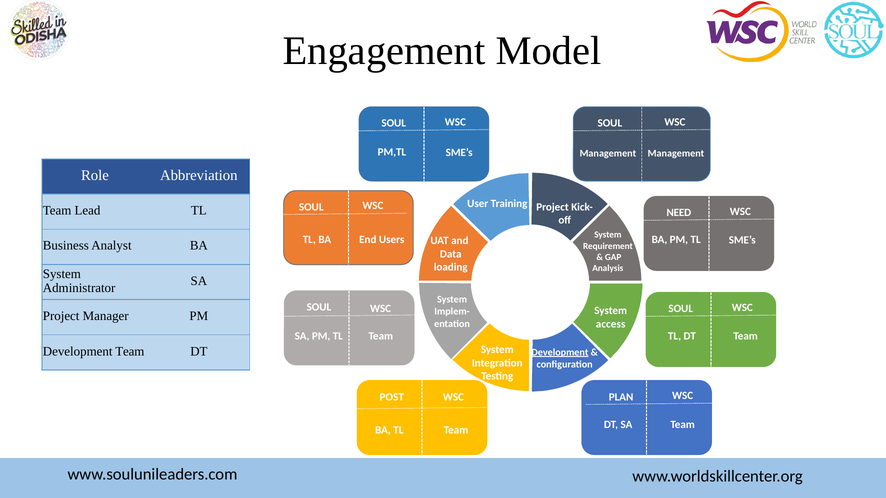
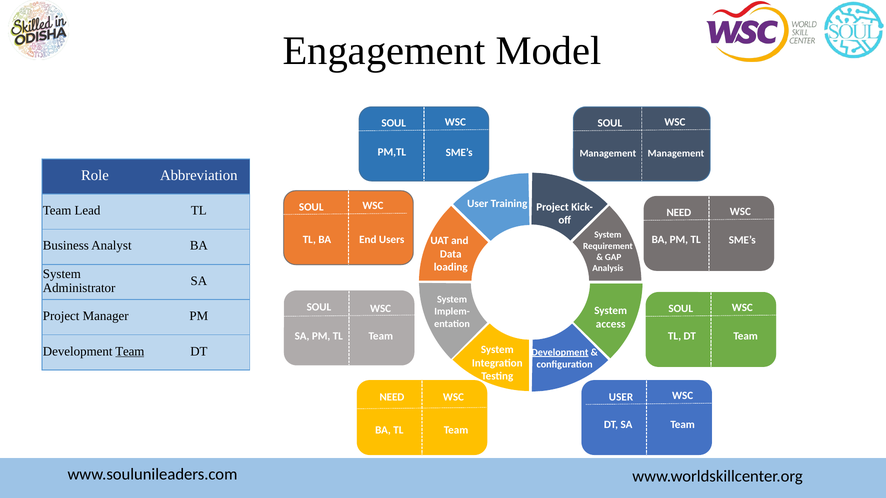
Team at (130, 352) underline: none -> present
POST at (392, 397): POST -> NEED
PLAN at (621, 397): PLAN -> USER
